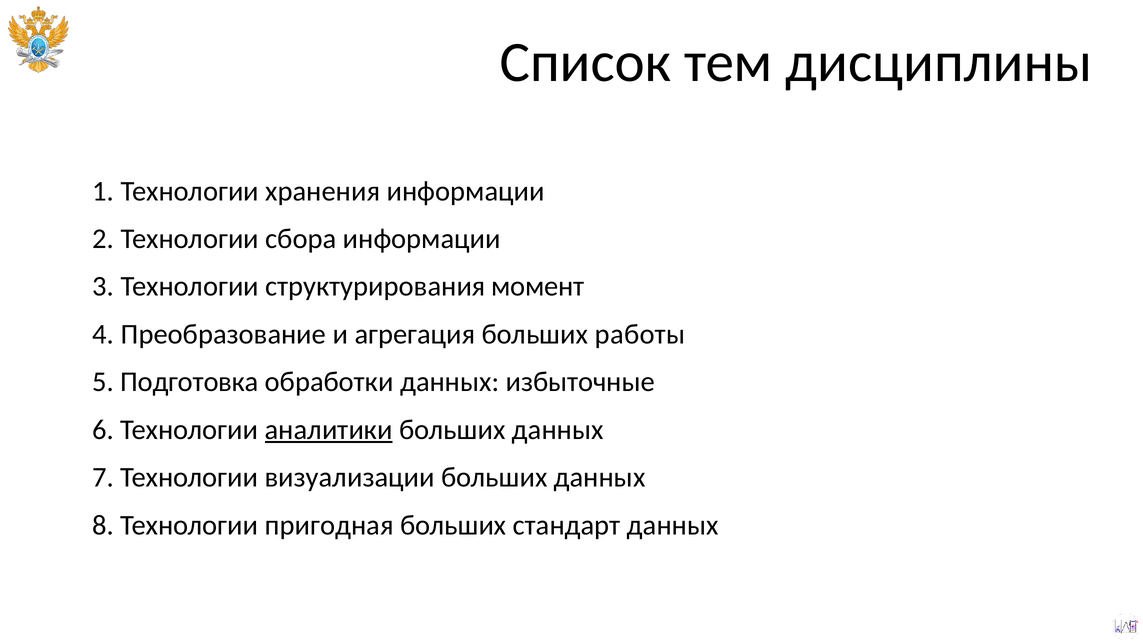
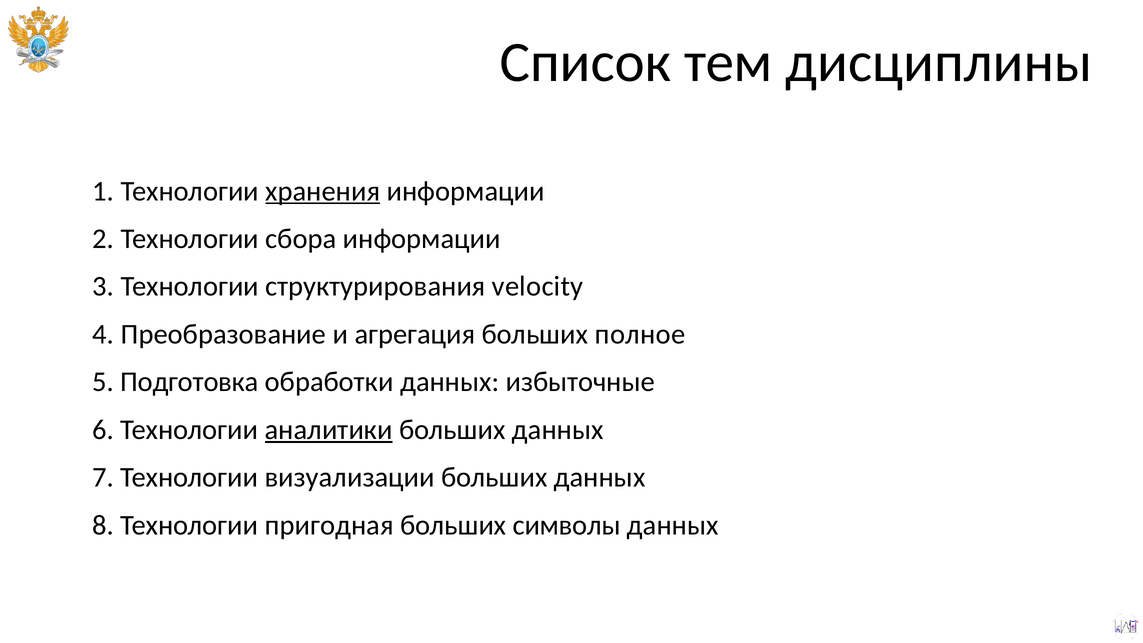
хранения underline: none -> present
момент: момент -> velocity
работы: работы -> полное
стандарт: стандарт -> символы
